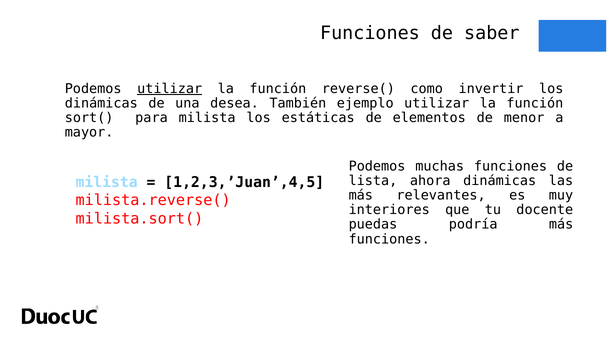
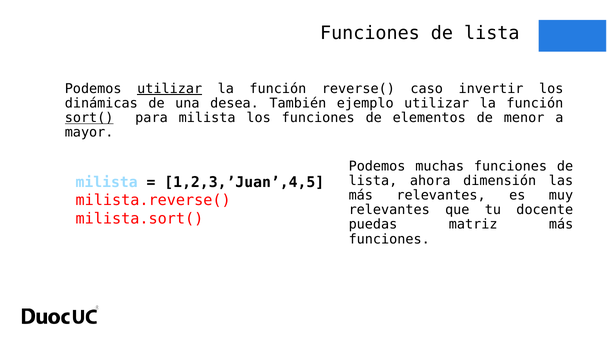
saber at (492, 33): saber -> lista
como: como -> caso
sort( underline: none -> present
los estáticas: estáticas -> funciones
ahora dinámicas: dinámicas -> dimensión
interiores at (389, 210): interiores -> relevantes
podría: podría -> matriz
